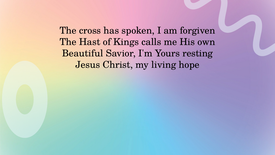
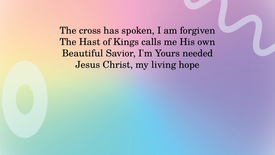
resting: resting -> needed
